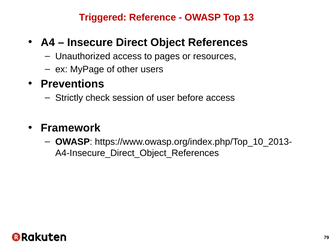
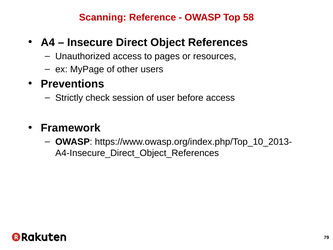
Triggered: Triggered -> Scanning
13: 13 -> 58
